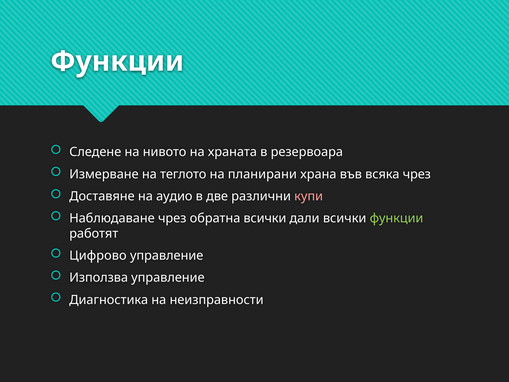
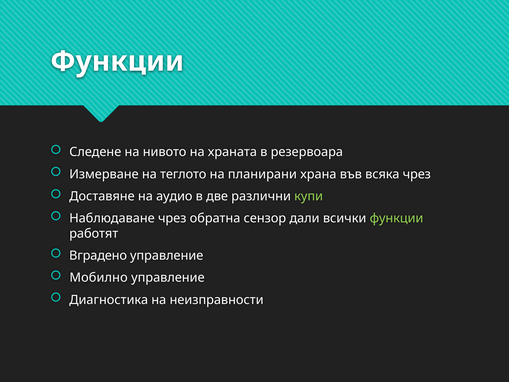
купи colour: pink -> light green
обратна всички: всички -> сензор
Цифрово: Цифрово -> Вградено
Използва: Използва -> Мобилно
